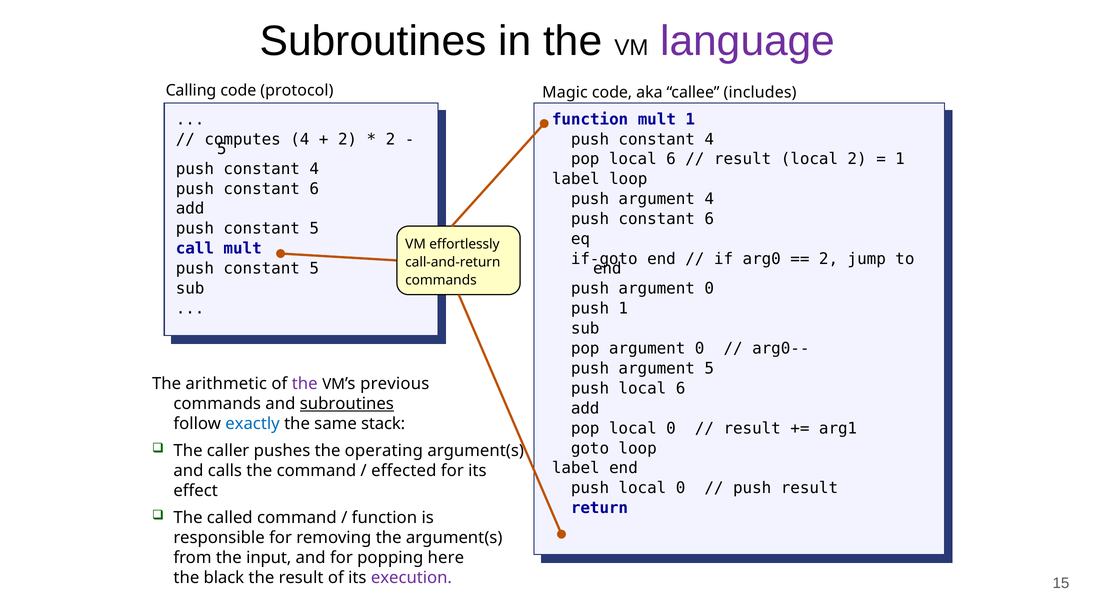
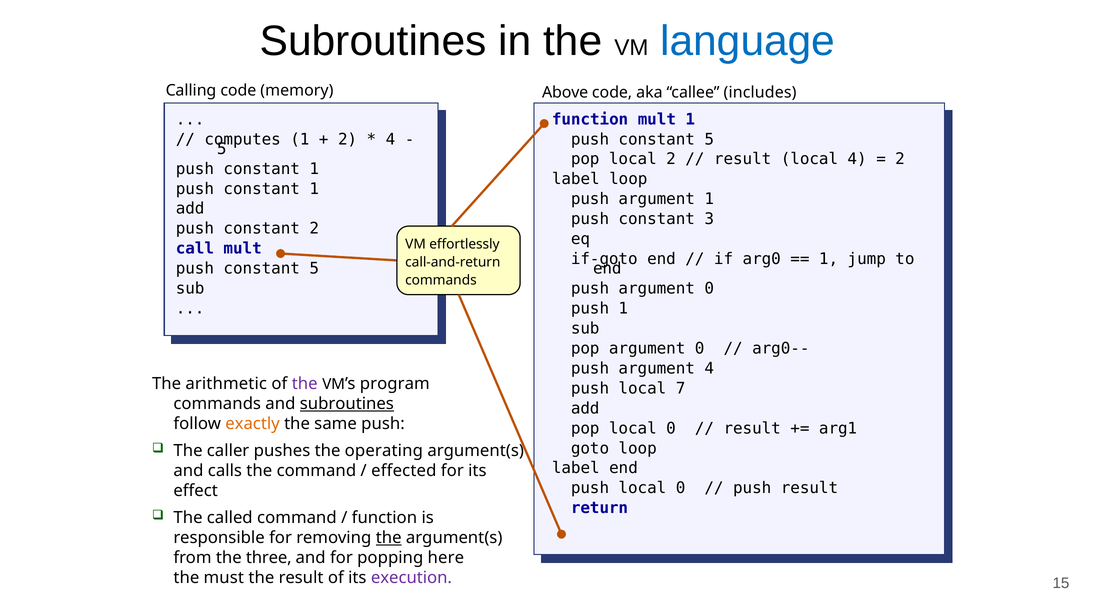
language colour: purple -> blue
protocol: protocol -> memory
Magic: Magic -> Above
4 at (300, 139): 4 -> 1
2 at (391, 139): 2 -> 4
4 at (709, 139): 4 -> 5
6 at (671, 159): 6 -> 2
2 at (857, 159): 2 -> 4
1 at (900, 159): 1 -> 2
4 at (314, 169): 4 -> 1
6 at (314, 189): 6 -> 1
4 at (709, 199): 4 -> 1
6 at (709, 219): 6 -> 3
5 at (314, 229): 5 -> 2
2 at (829, 259): 2 -> 1
5 at (709, 368): 5 -> 4
previous: previous -> program
6 at (681, 388): 6 -> 7
exactly colour: blue -> orange
same stack: stack -> push
the at (389, 538) underline: none -> present
input: input -> three
black: black -> must
